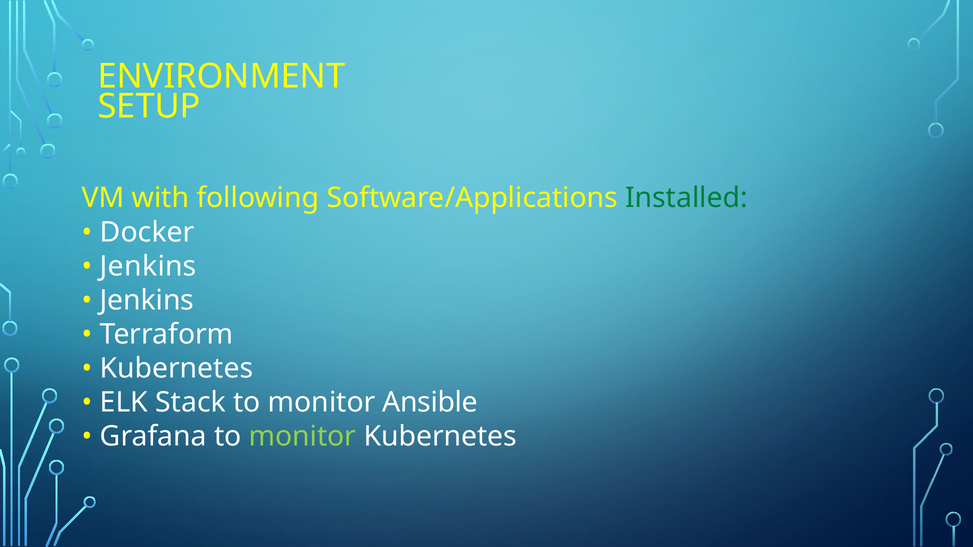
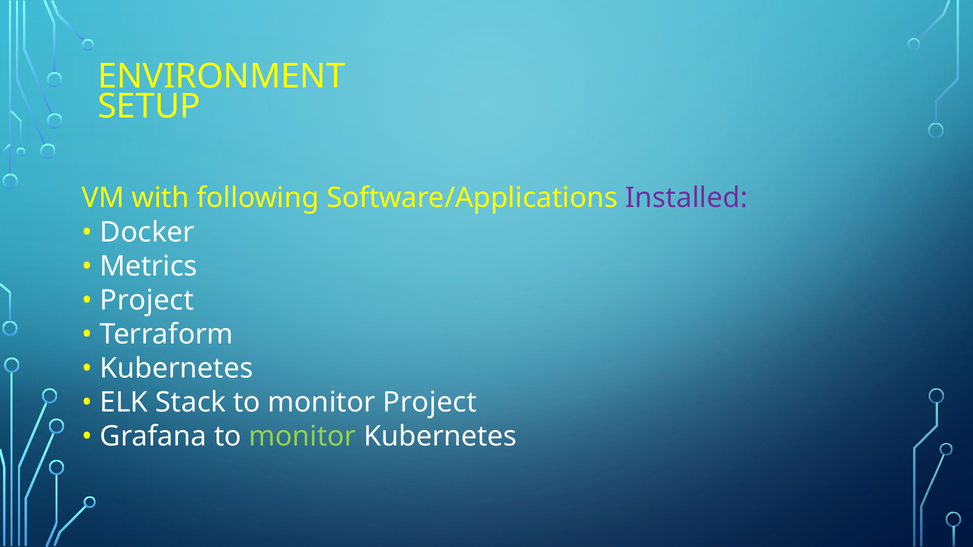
Installed colour: green -> purple
Jenkins at (148, 266): Jenkins -> Metrics
Jenkins at (147, 300): Jenkins -> Project
monitor Ansible: Ansible -> Project
